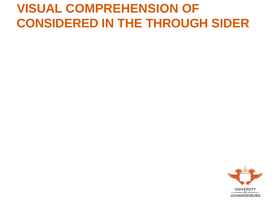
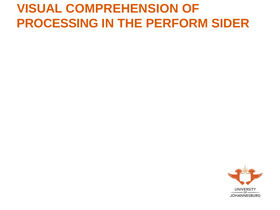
CONSIDERED: CONSIDERED -> PROCESSING
THROUGH: THROUGH -> PERFORM
